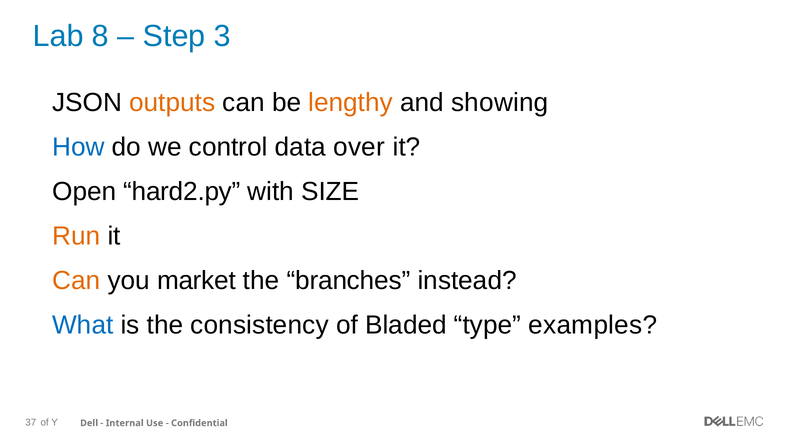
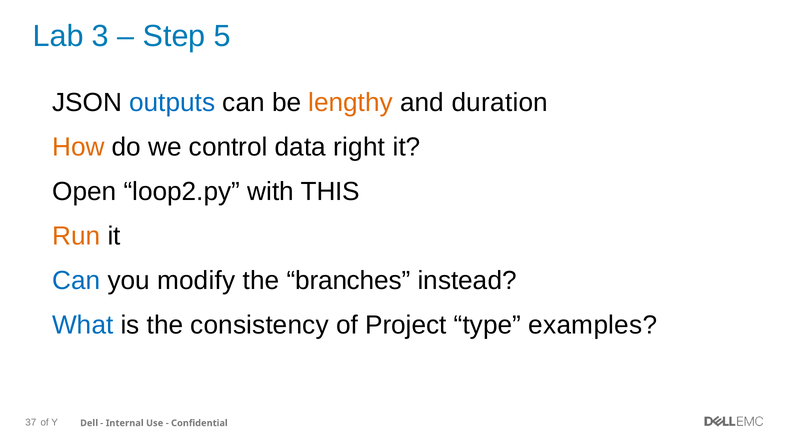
8: 8 -> 3
3: 3 -> 5
outputs colour: orange -> blue
showing: showing -> duration
How colour: blue -> orange
over: over -> right
hard2.py: hard2.py -> loop2.py
SIZE: SIZE -> THIS
Can at (76, 281) colour: orange -> blue
market: market -> modify
Bladed: Bladed -> Project
